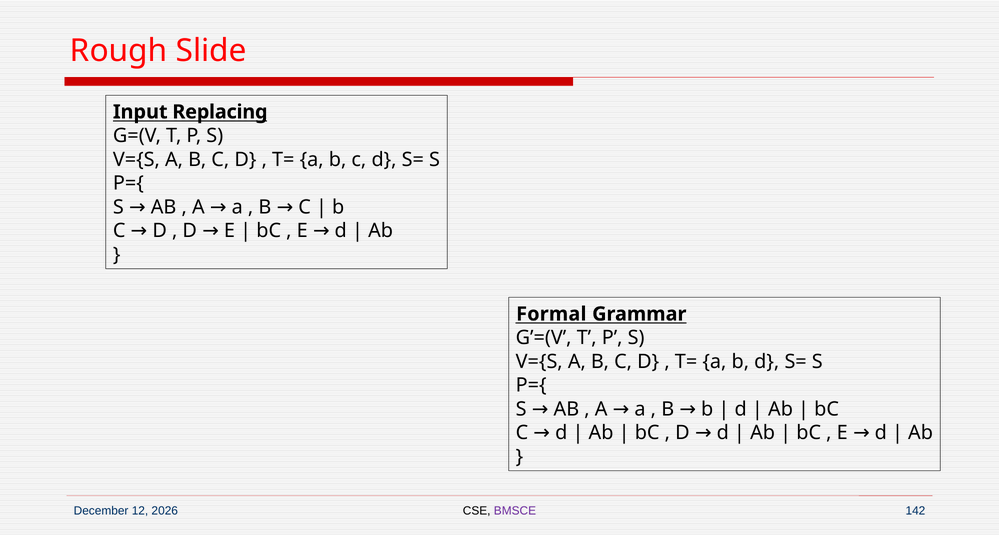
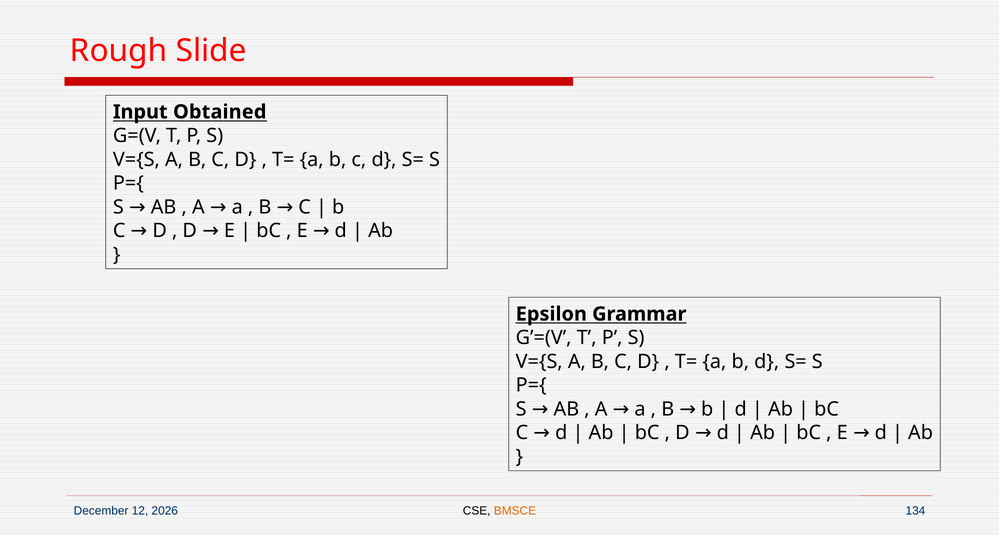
Replacing: Replacing -> Obtained
Formal: Formal -> Epsilon
BMSCE colour: purple -> orange
142: 142 -> 134
